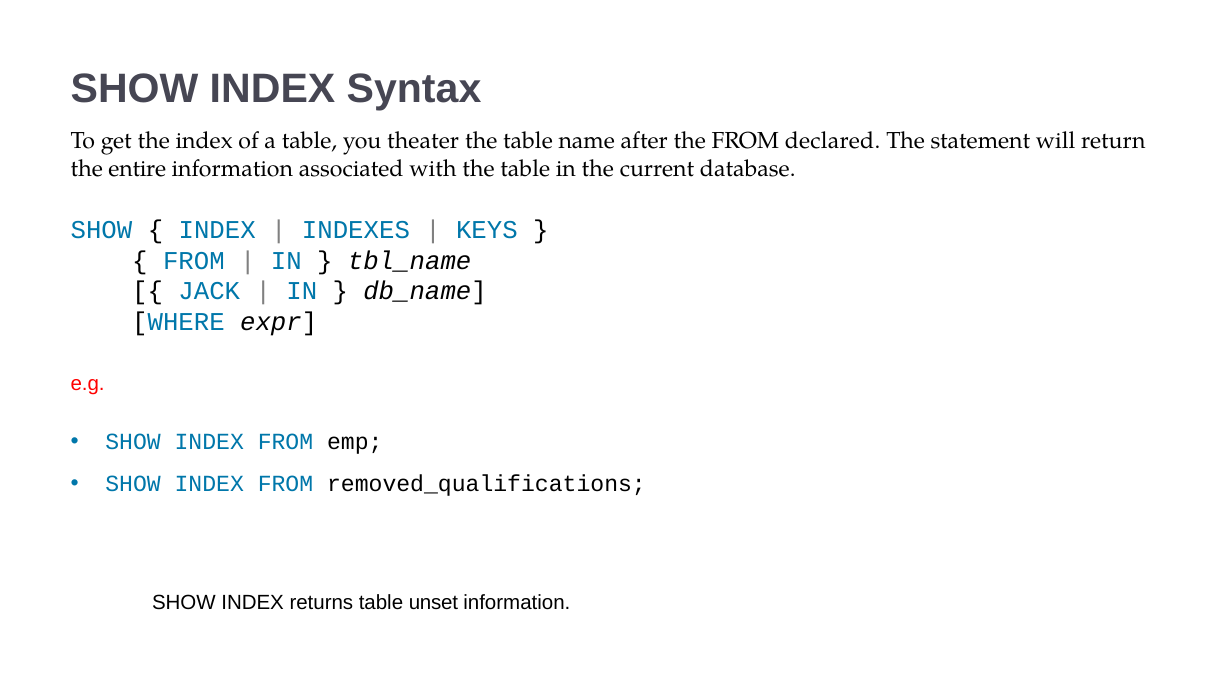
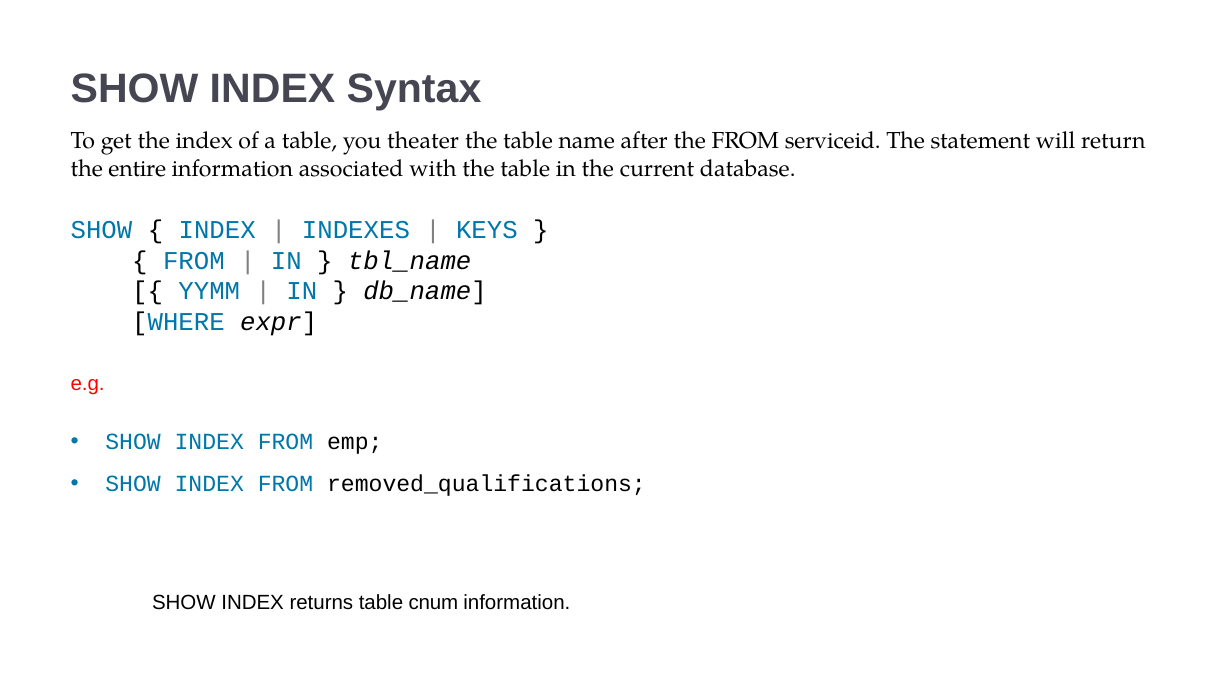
declared: declared -> serviceid
JACK: JACK -> YYMM
unset: unset -> cnum
